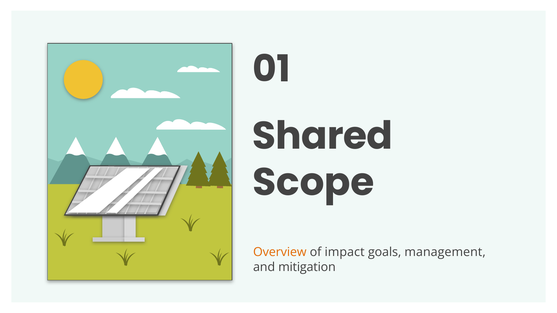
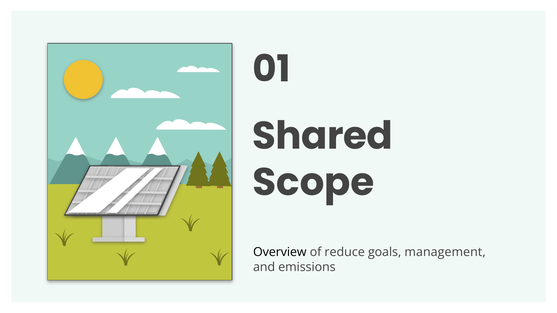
Overview colour: orange -> black
impact: impact -> reduce
mitigation: mitigation -> emissions
